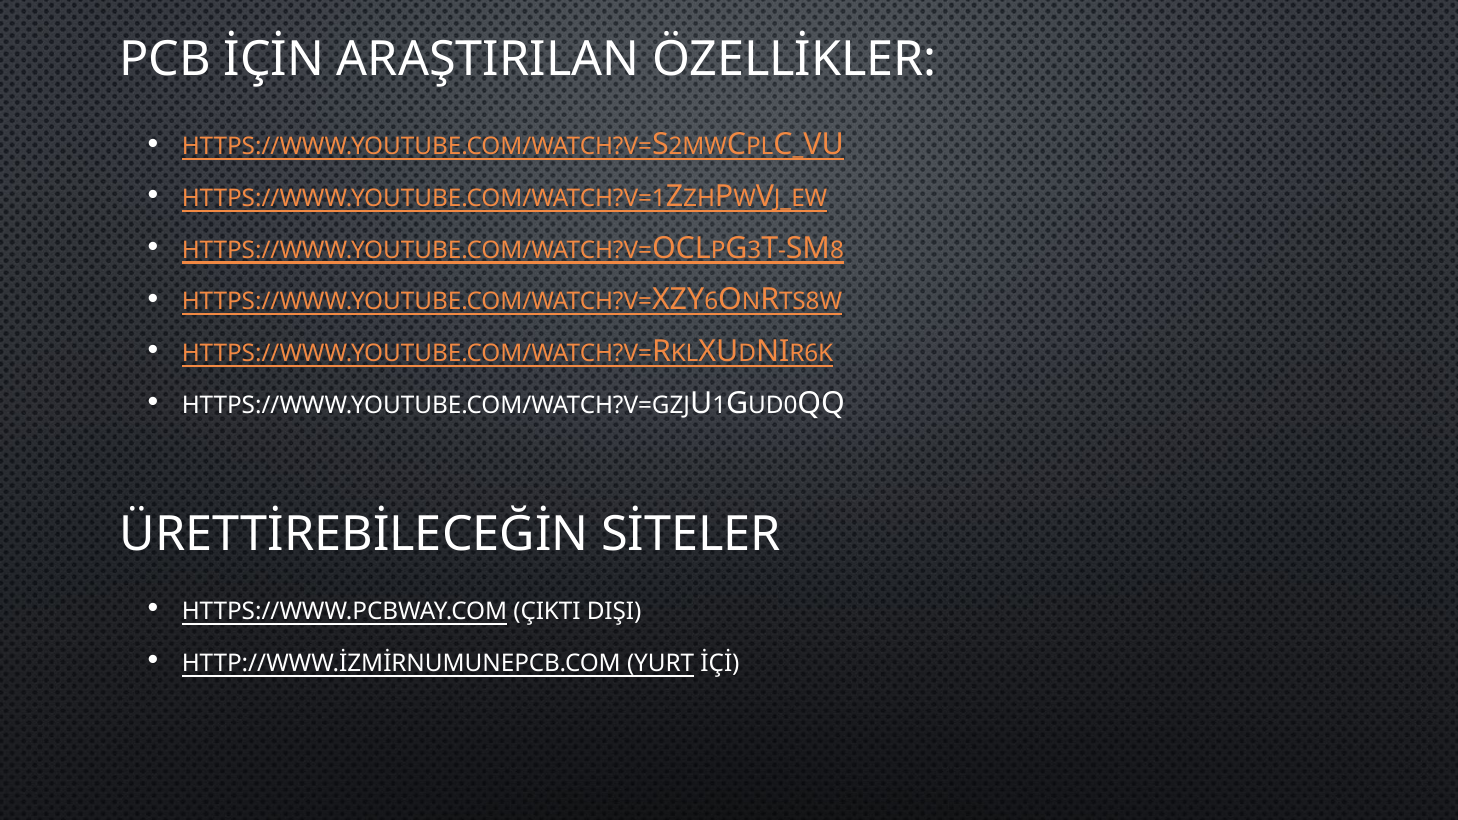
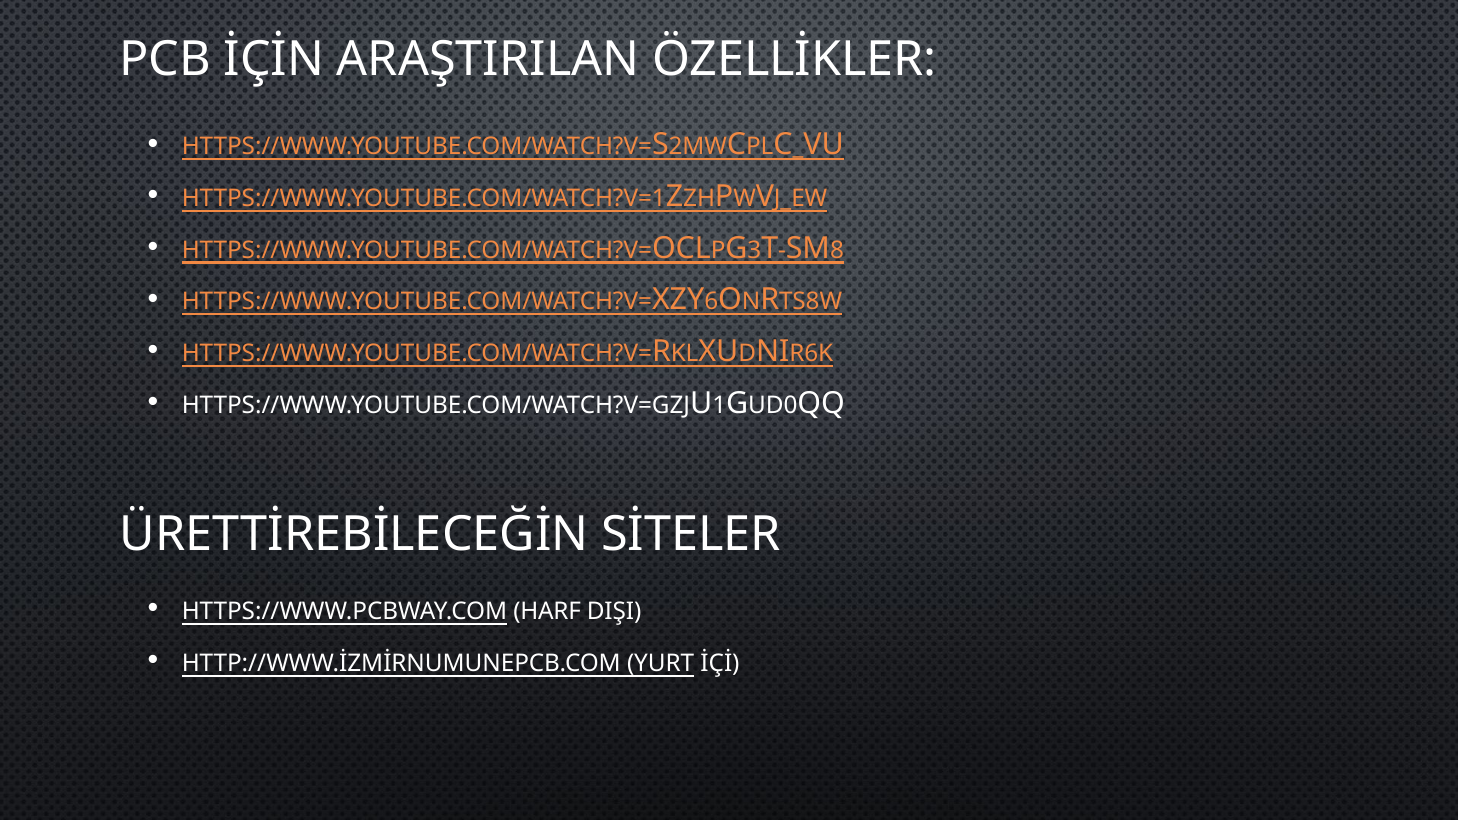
ÇIKTI: ÇIKTI -> HARF
